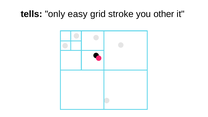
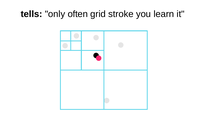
easy: easy -> often
other: other -> learn
